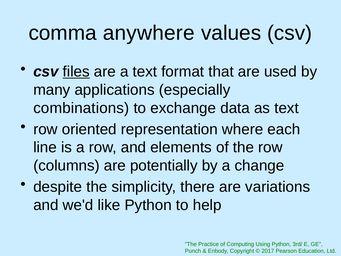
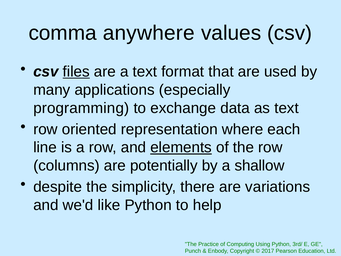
combinations: combinations -> programming
elements underline: none -> present
change: change -> shallow
